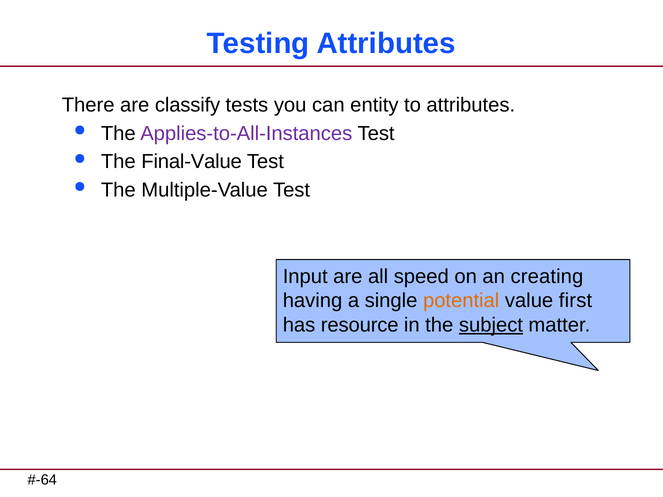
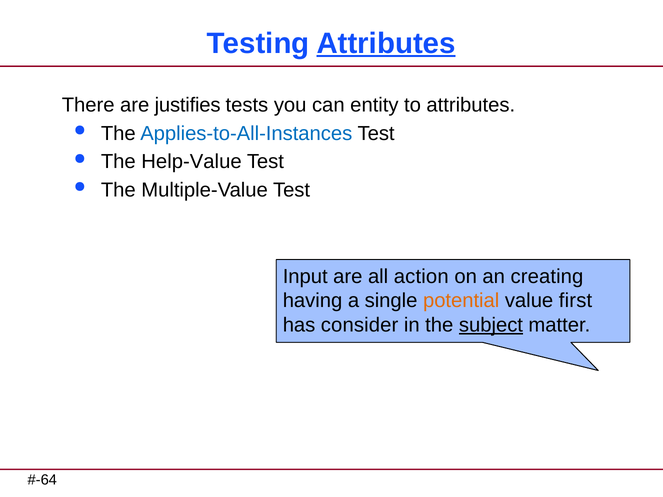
Attributes at (386, 43) underline: none -> present
classify: classify -> justifies
Applies-to-All-Instances colour: purple -> blue
Final-Value: Final-Value -> Help-Value
speed: speed -> action
resource: resource -> consider
